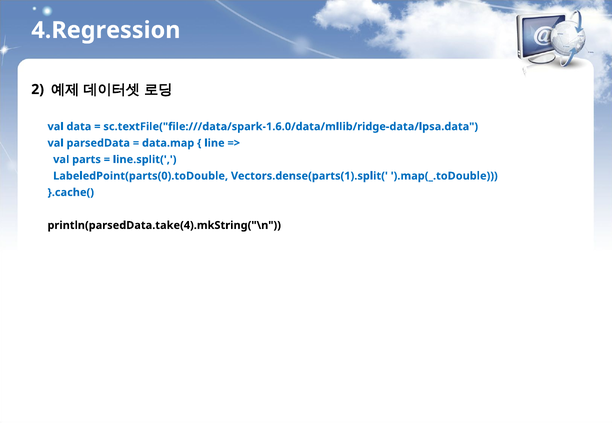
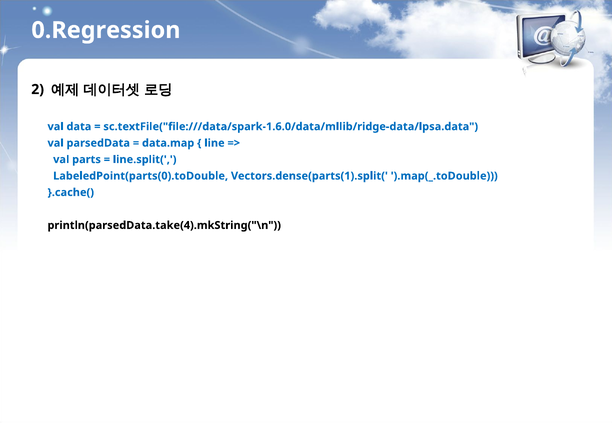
4.Regression: 4.Regression -> 0.Regression
